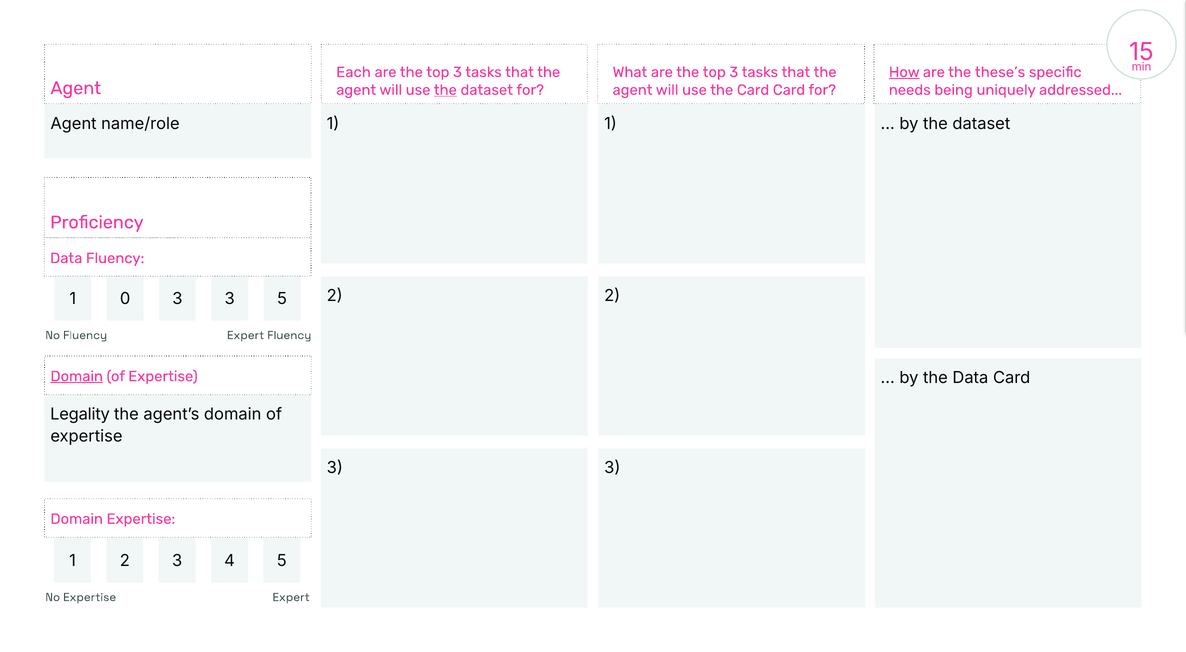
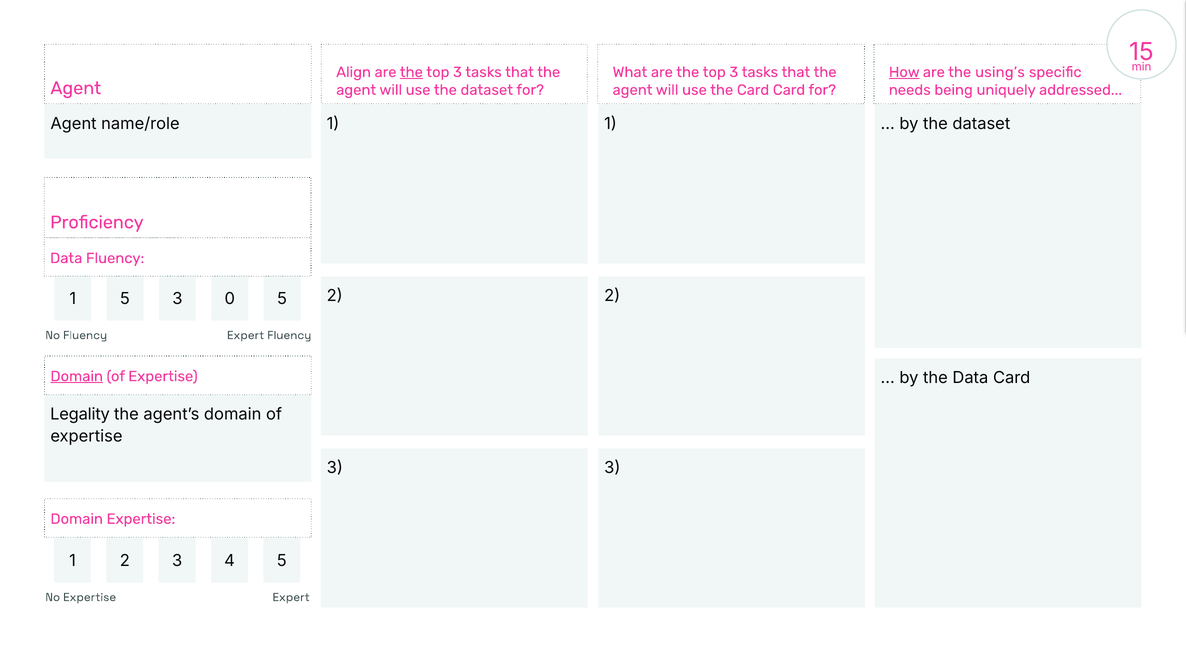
Each at (354, 72): Each -> Align
the at (411, 72) underline: none -> present
these’s: these’s -> using’s
the at (445, 90) underline: present -> none
1 0: 0 -> 5
3 3: 3 -> 0
